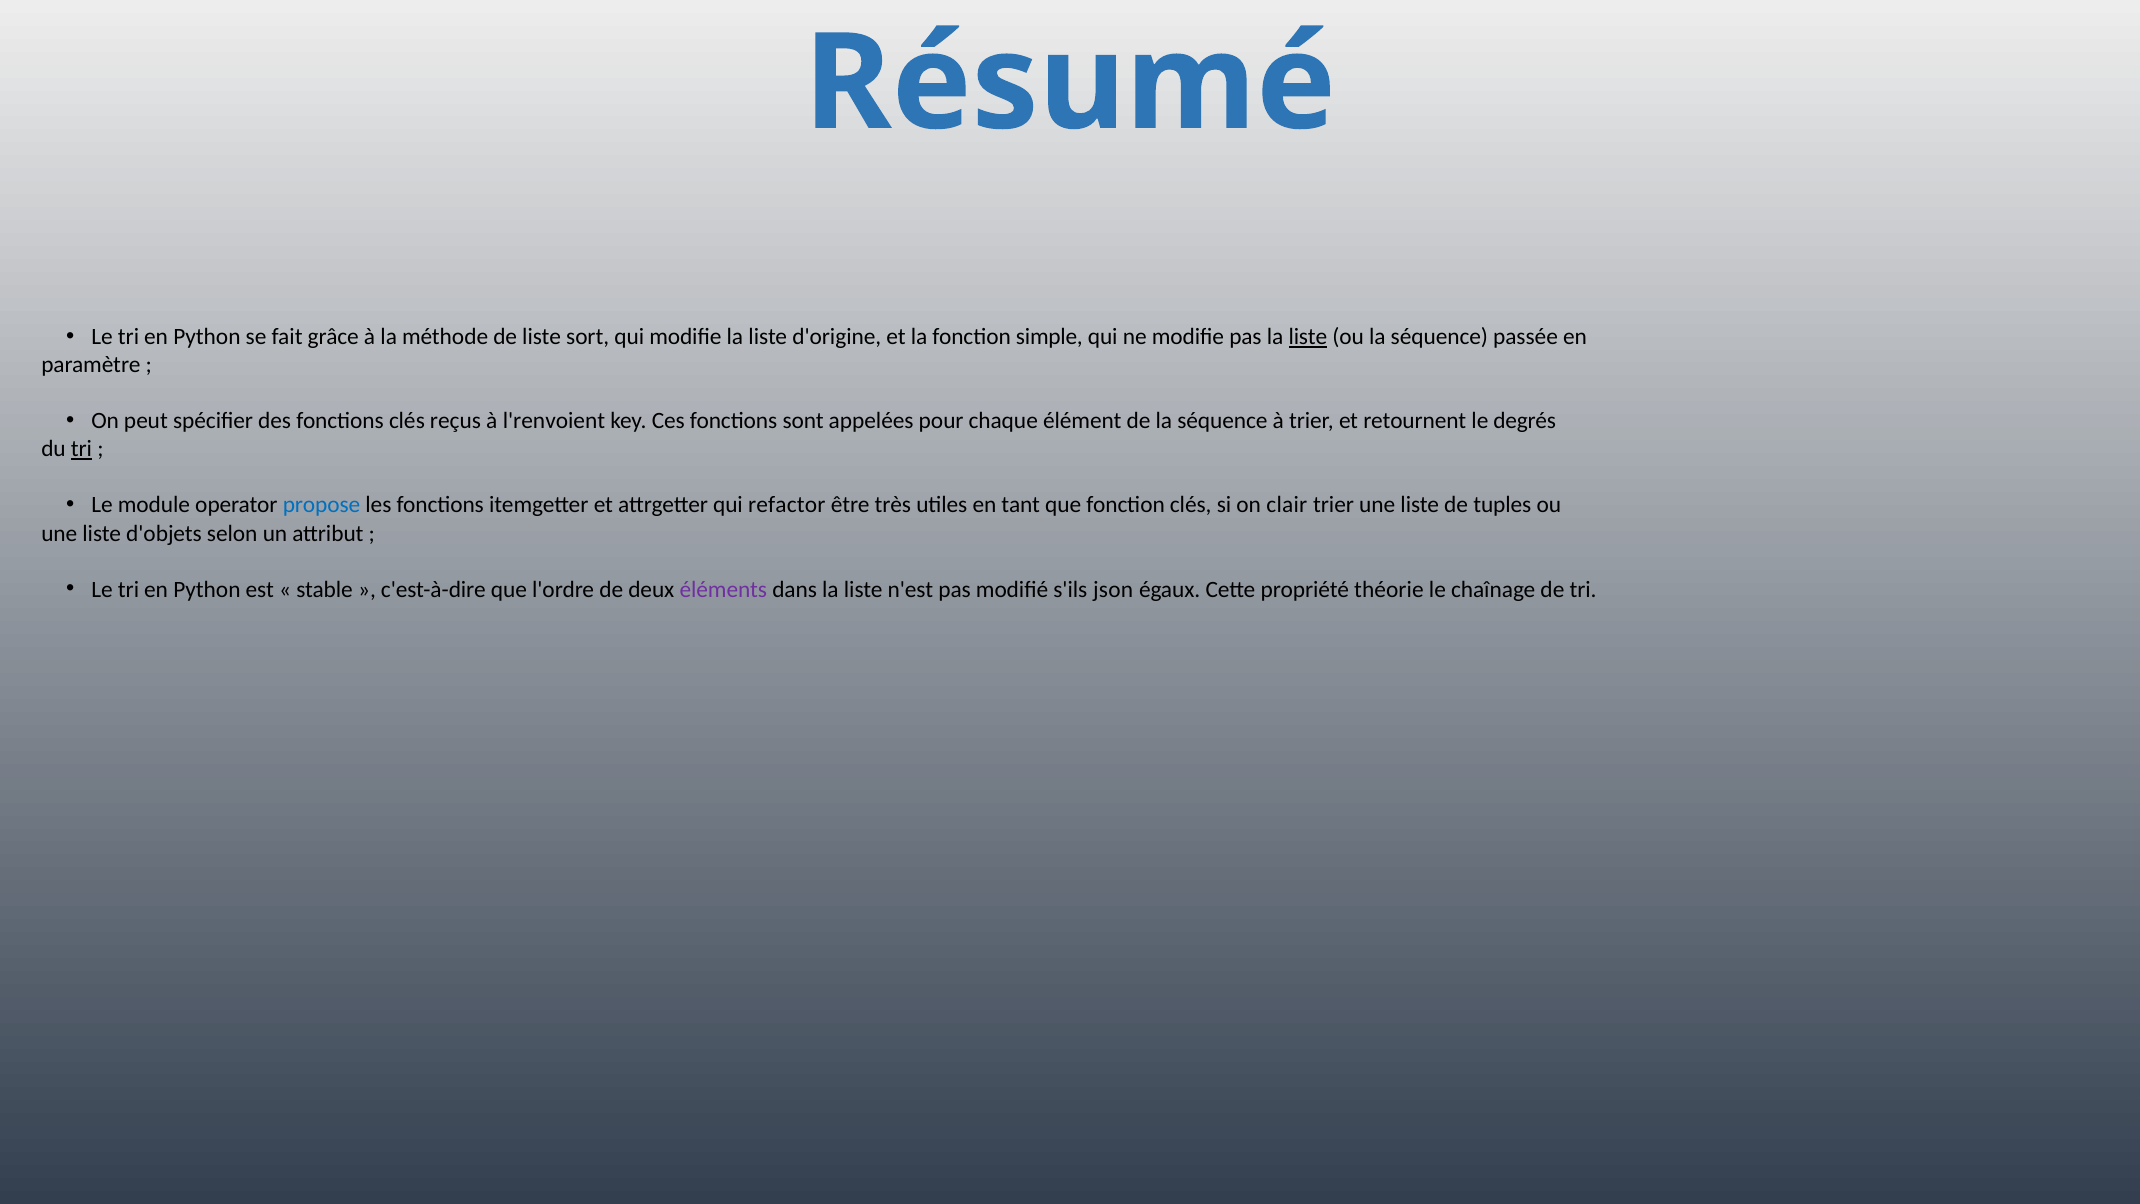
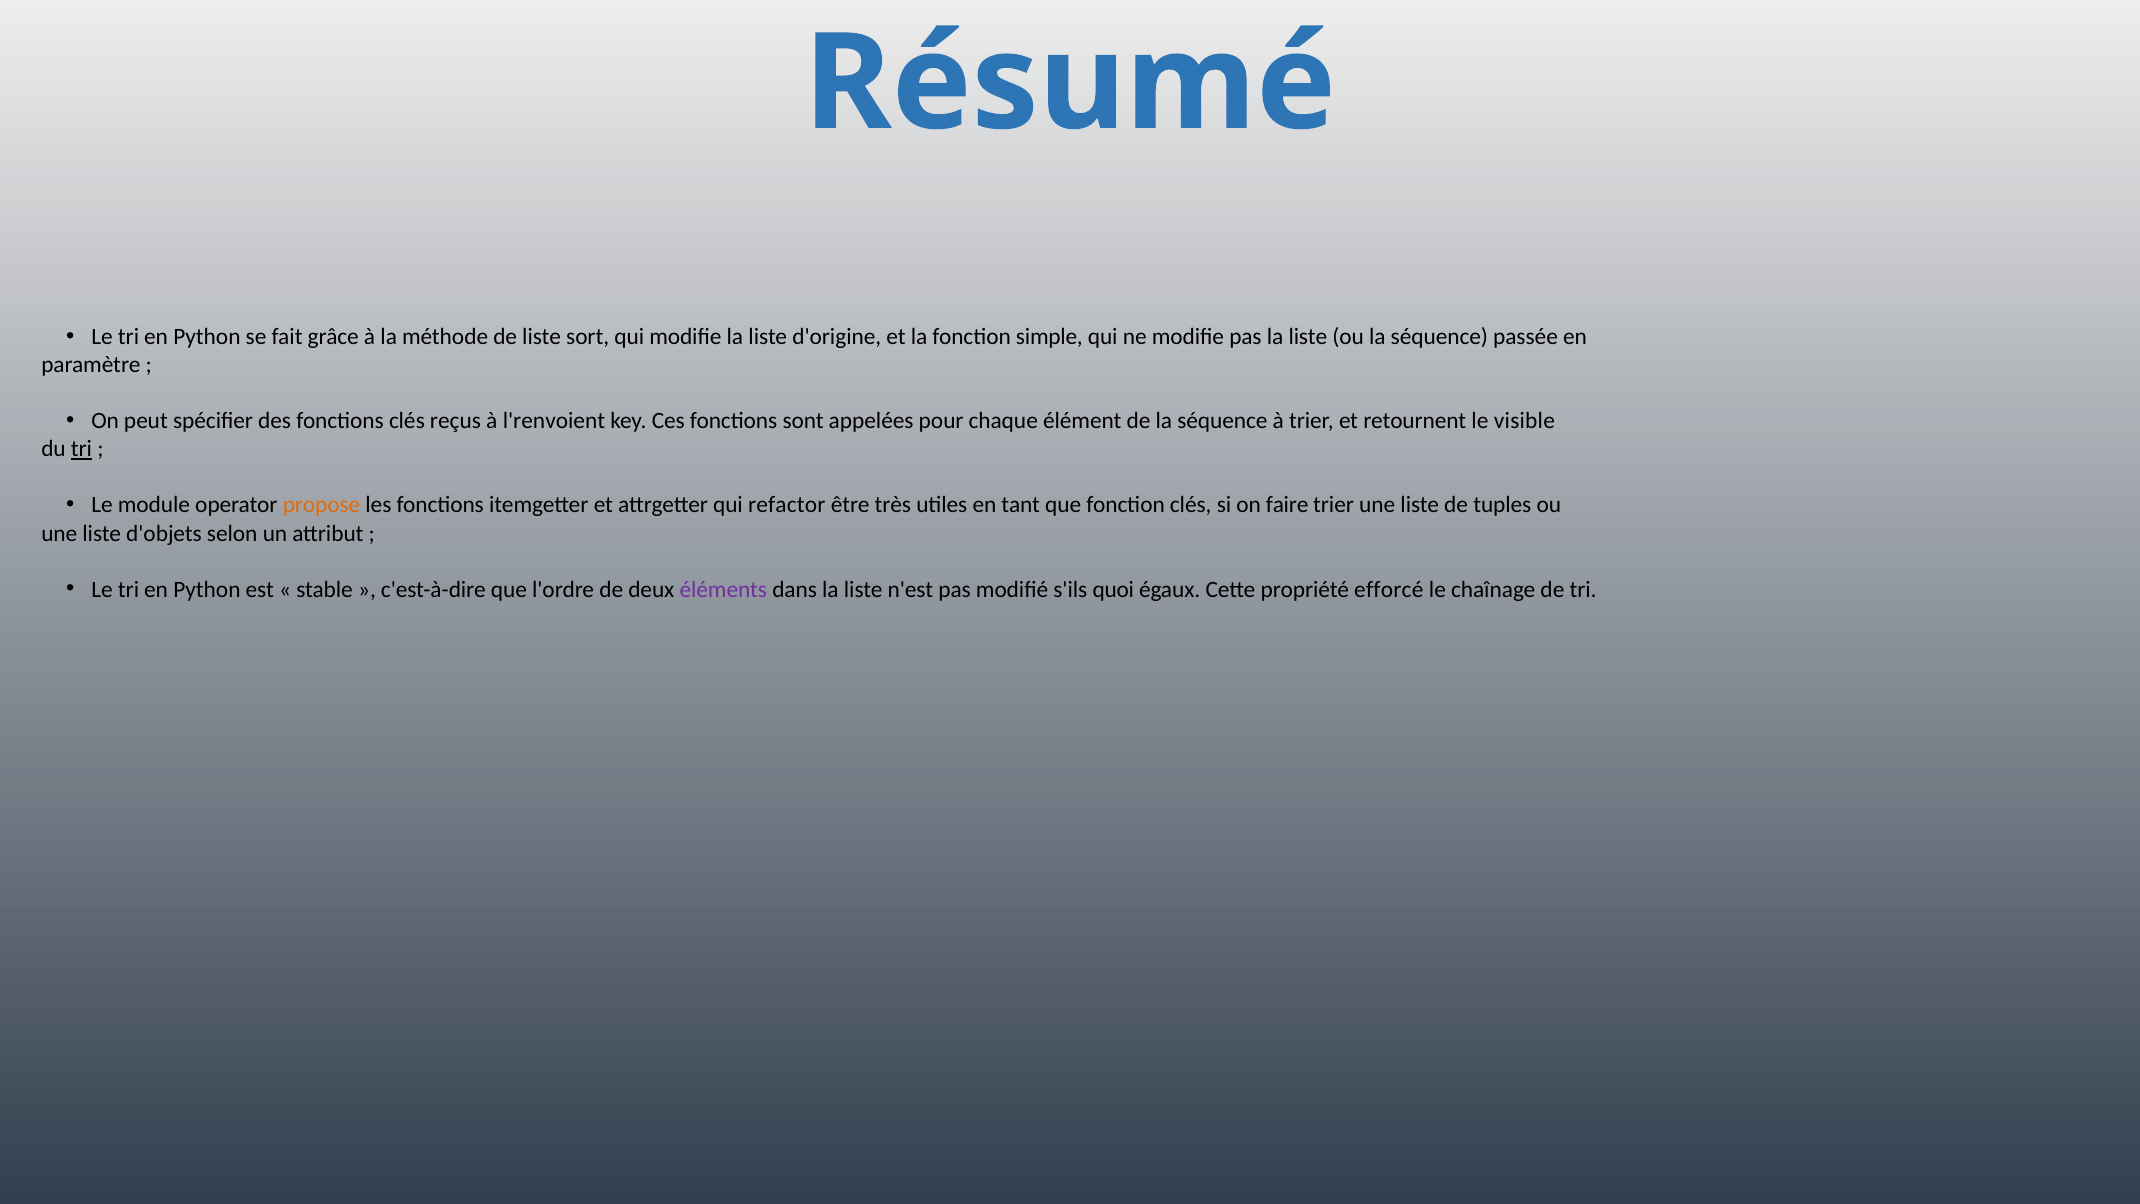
liste at (1308, 337) underline: present -> none
degrés: degrés -> visible
propose colour: blue -> orange
clair: clair -> faire
json: json -> quoi
théorie: théorie -> efforcé
